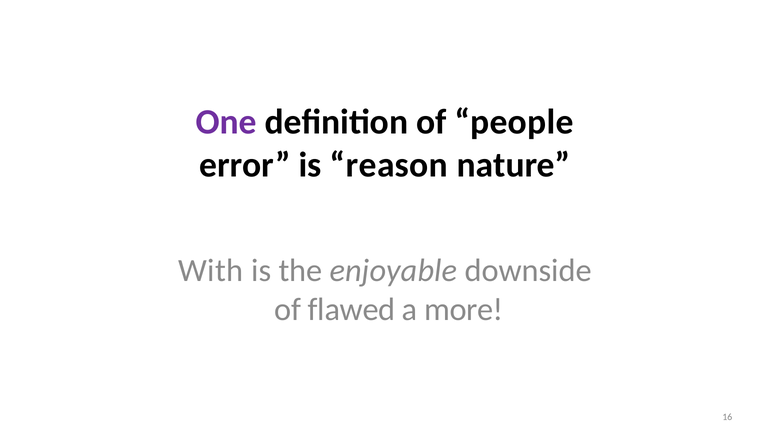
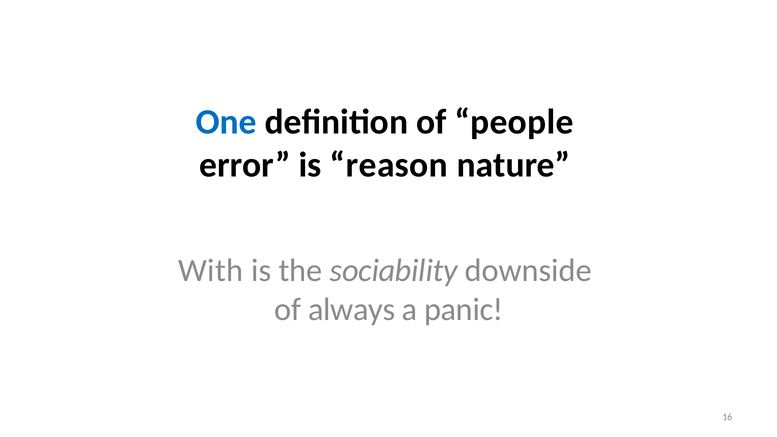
One colour: purple -> blue
enjoyable: enjoyable -> sociability
flawed: flawed -> always
more: more -> panic
